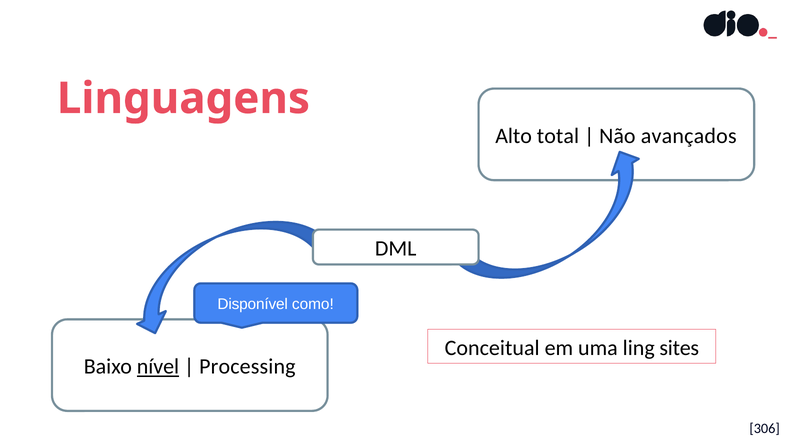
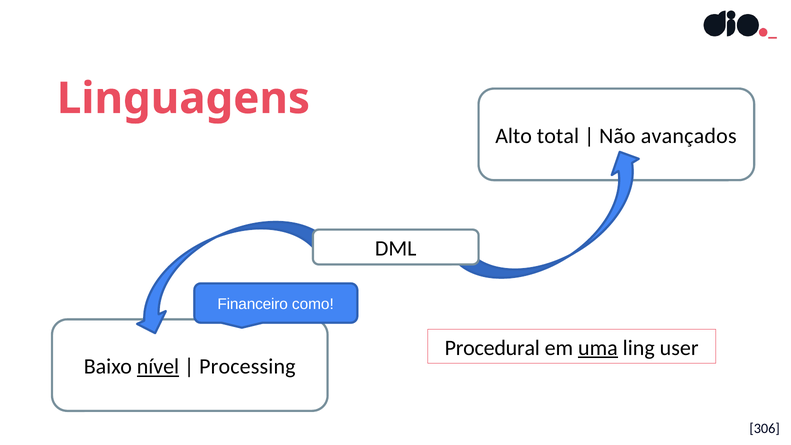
Disponível: Disponível -> Financeiro
Conceitual: Conceitual -> Procedural
uma underline: none -> present
sites: sites -> user
